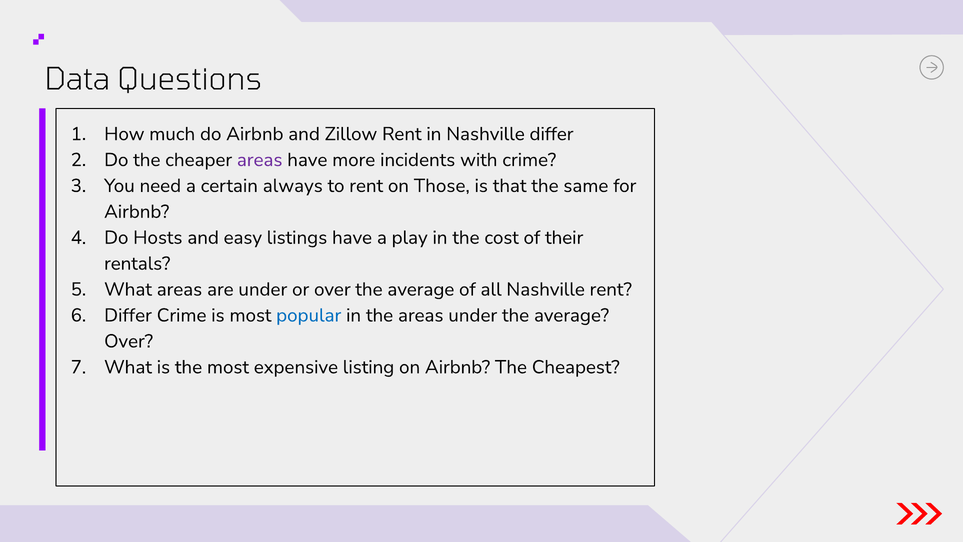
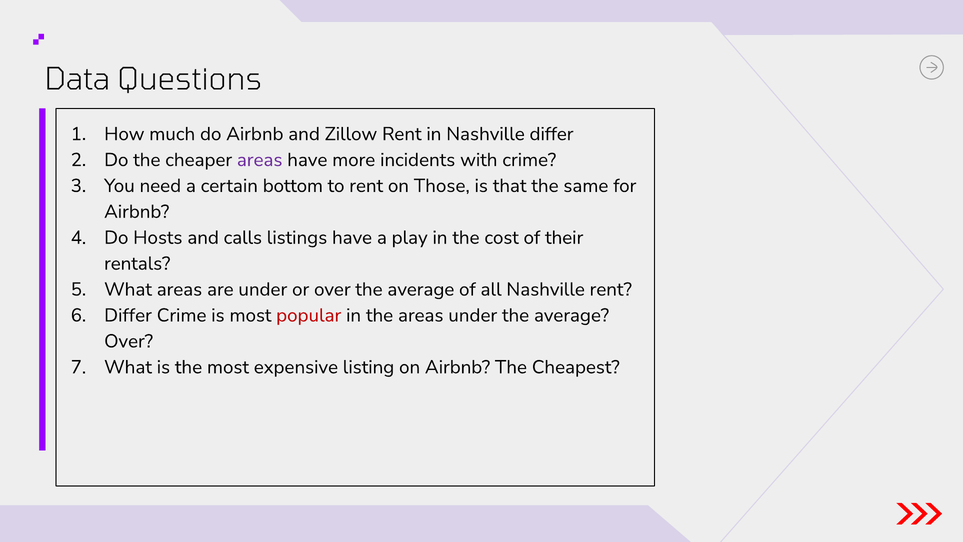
always: always -> bottom
easy: easy -> calls
popular colour: blue -> red
